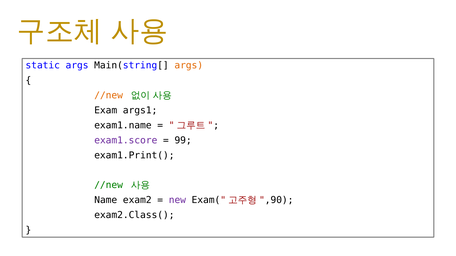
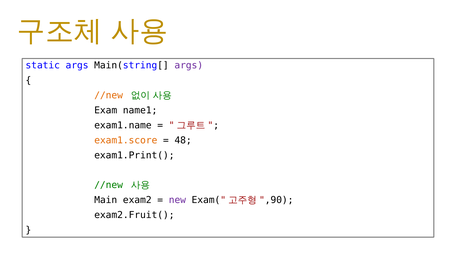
args at (189, 65) colour: orange -> purple
args1: args1 -> name1
exam1.score colour: purple -> orange
99: 99 -> 48
Name: Name -> Main
exam2.Class(: exam2.Class( -> exam2.Fruit(
